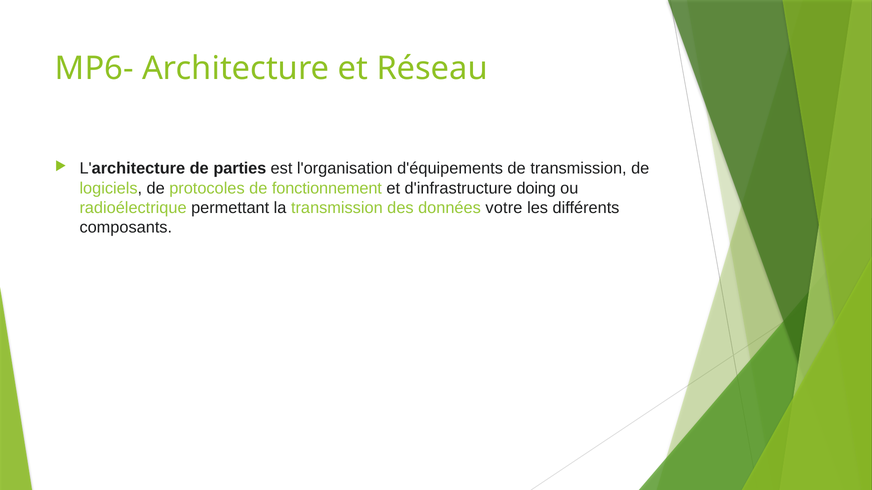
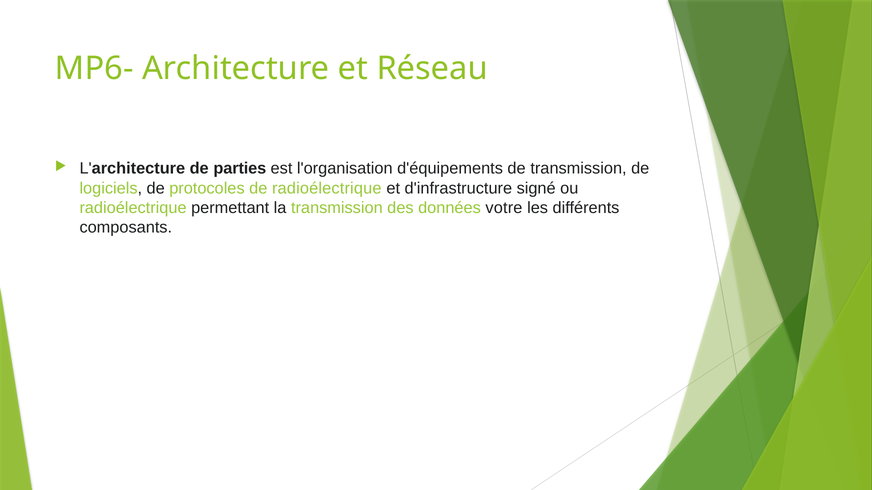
de fonctionnement: fonctionnement -> radioélectrique
doing: doing -> signé
